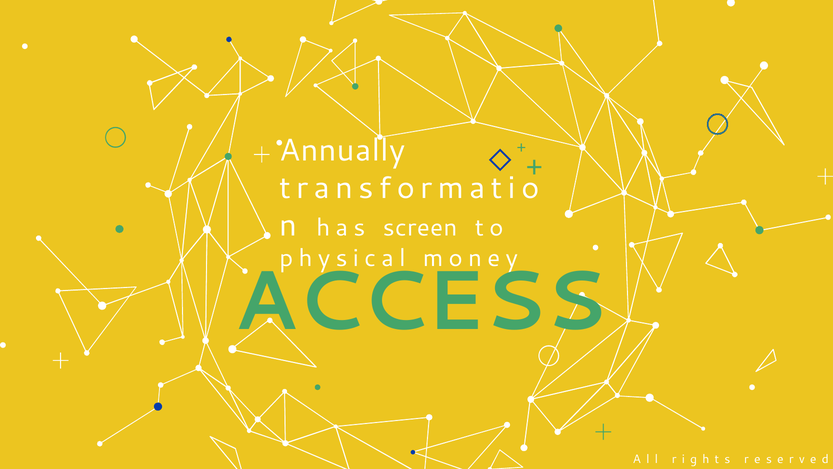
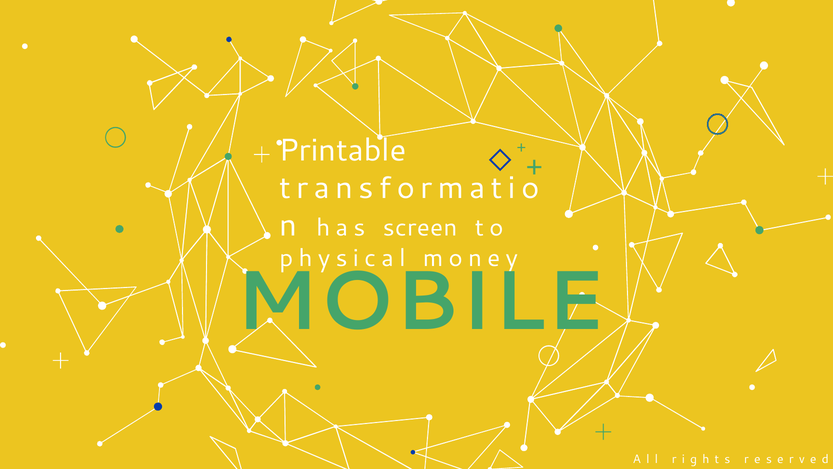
Annually: Annually -> Printable
ACCESS: ACCESS -> MOBILE
